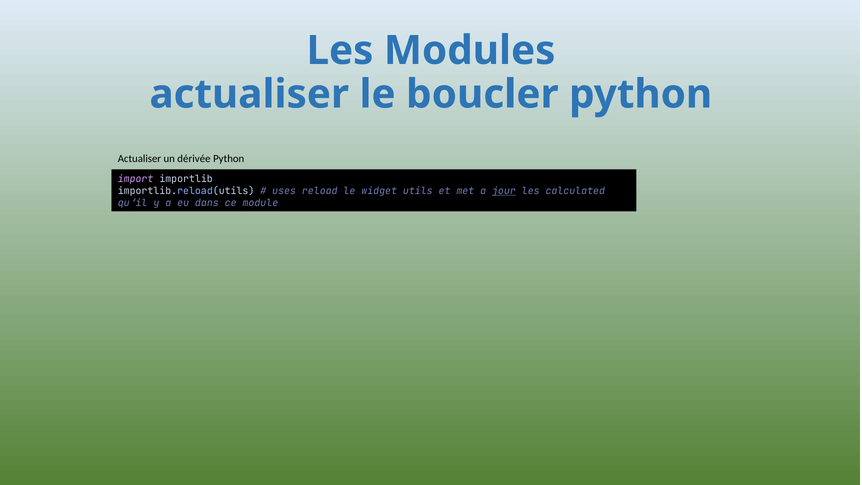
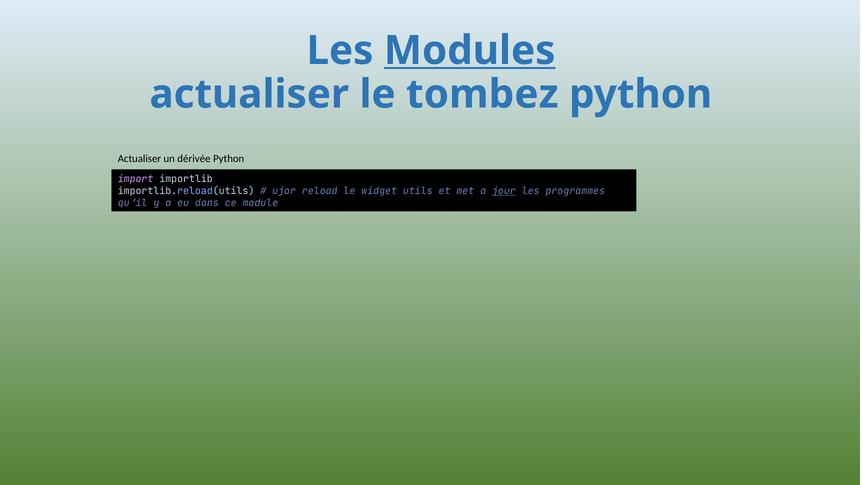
Modules underline: none -> present
boucler: boucler -> tombez
uses: uses -> ujor
calculated: calculated -> programmes
